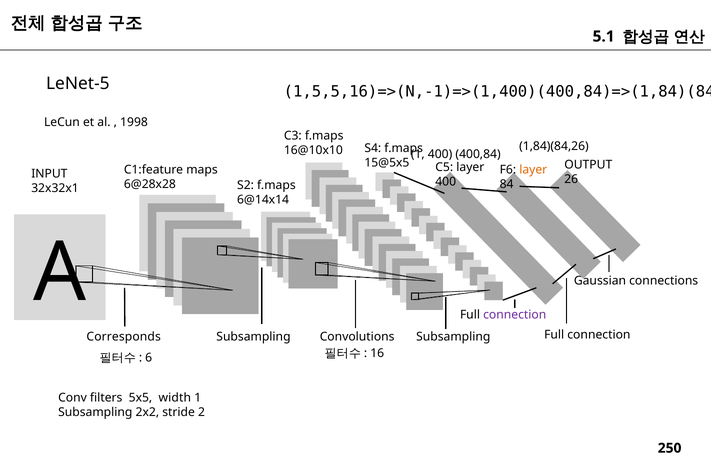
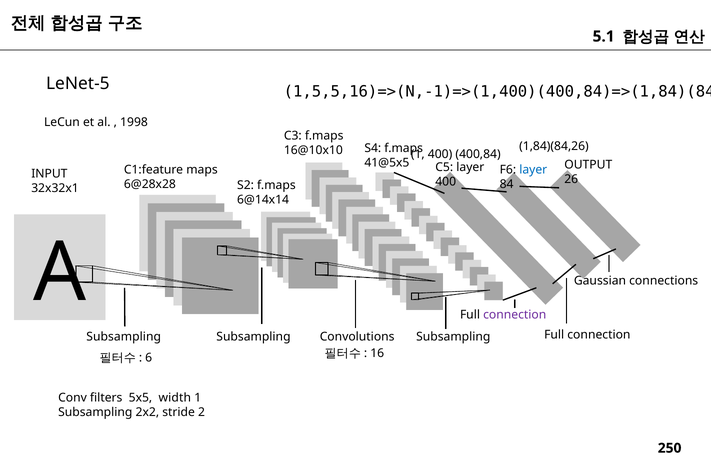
15@5x5: 15@5x5 -> 41@5x5
layer at (533, 170) colour: orange -> blue
Corresponds at (124, 337): Corresponds -> Subsampling
